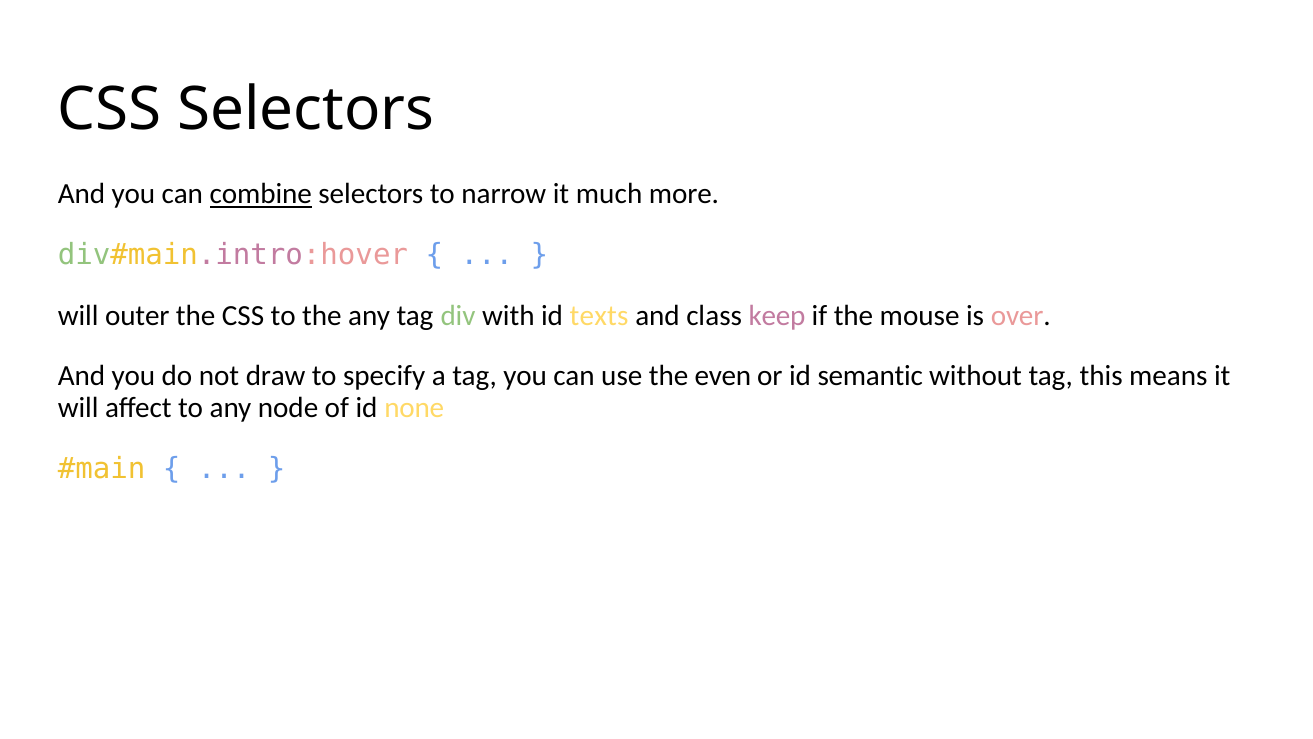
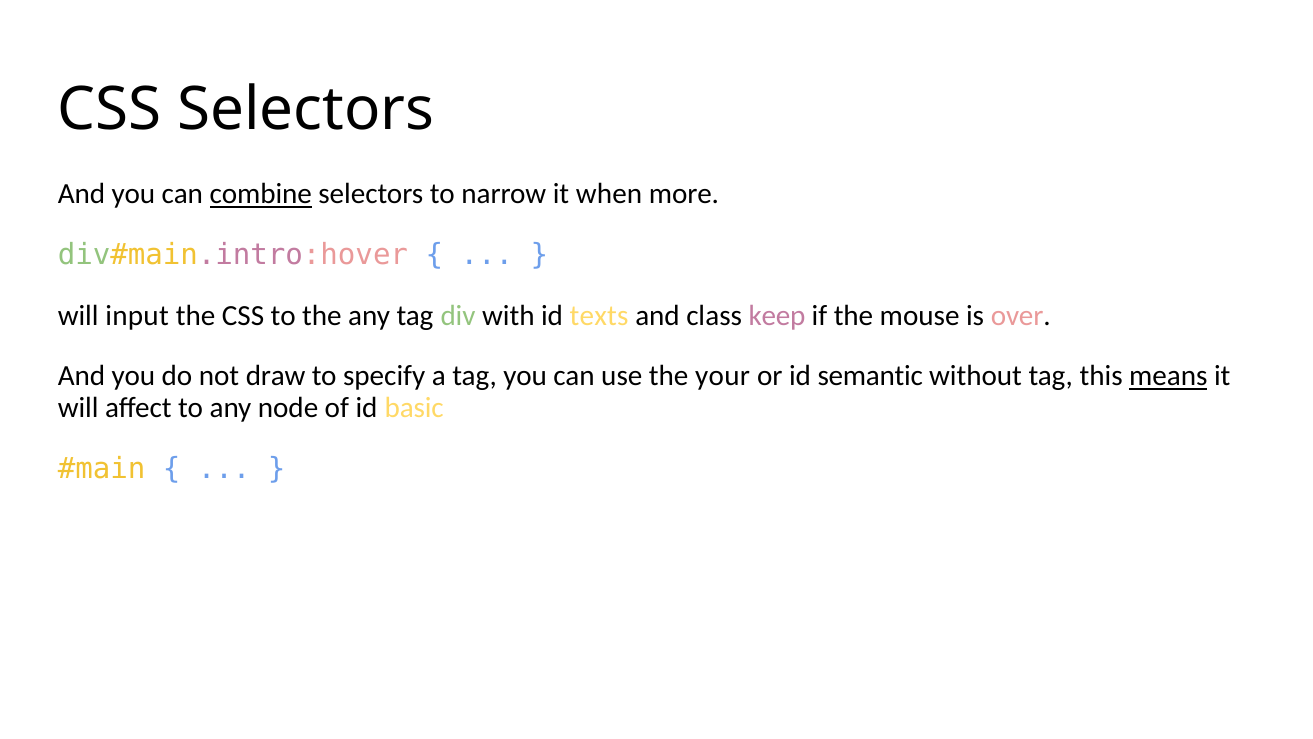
much: much -> when
outer: outer -> input
even: even -> your
means underline: none -> present
none: none -> basic
